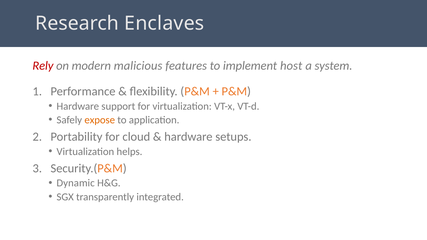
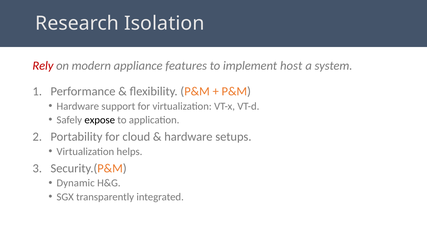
Enclaves: Enclaves -> Isolation
malicious: malicious -> appliance
expose colour: orange -> black
